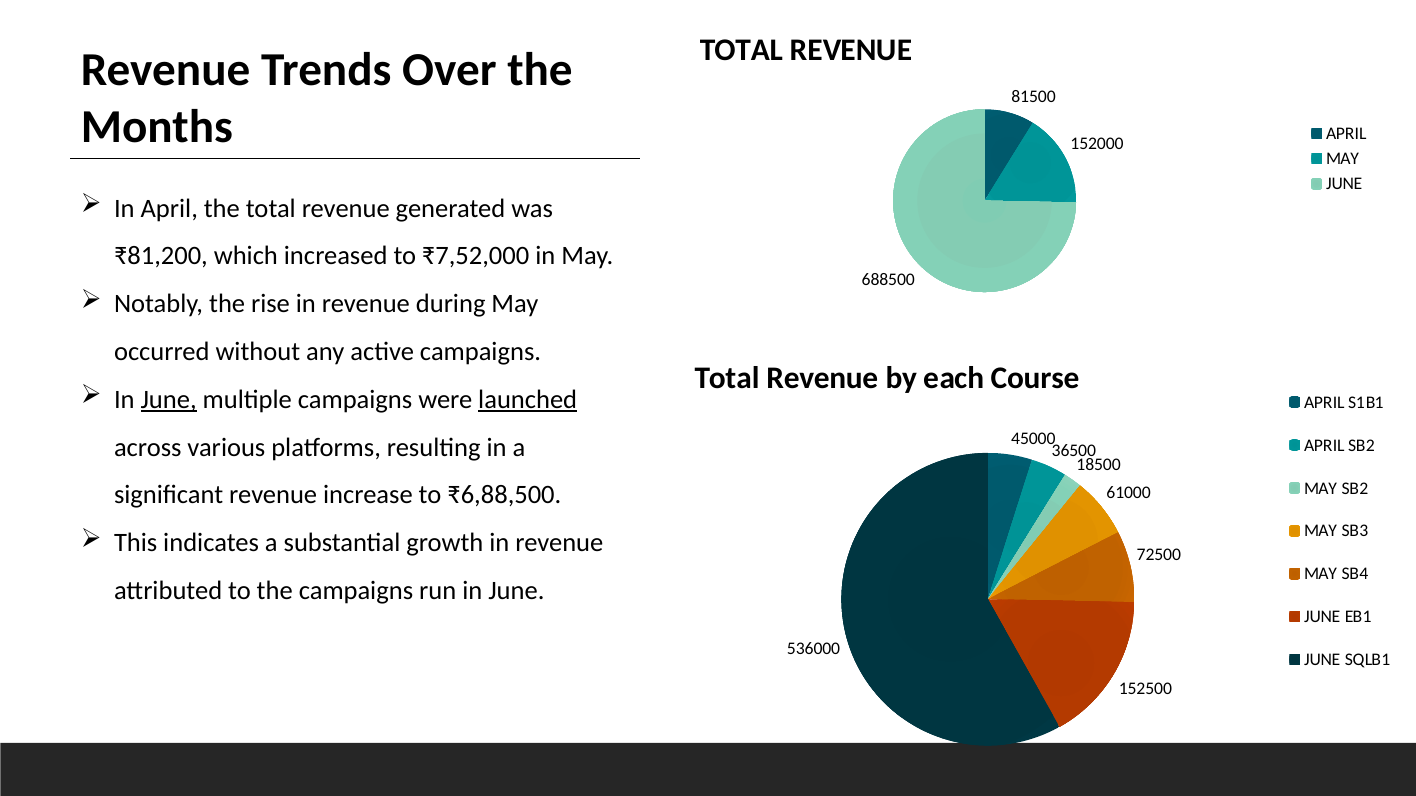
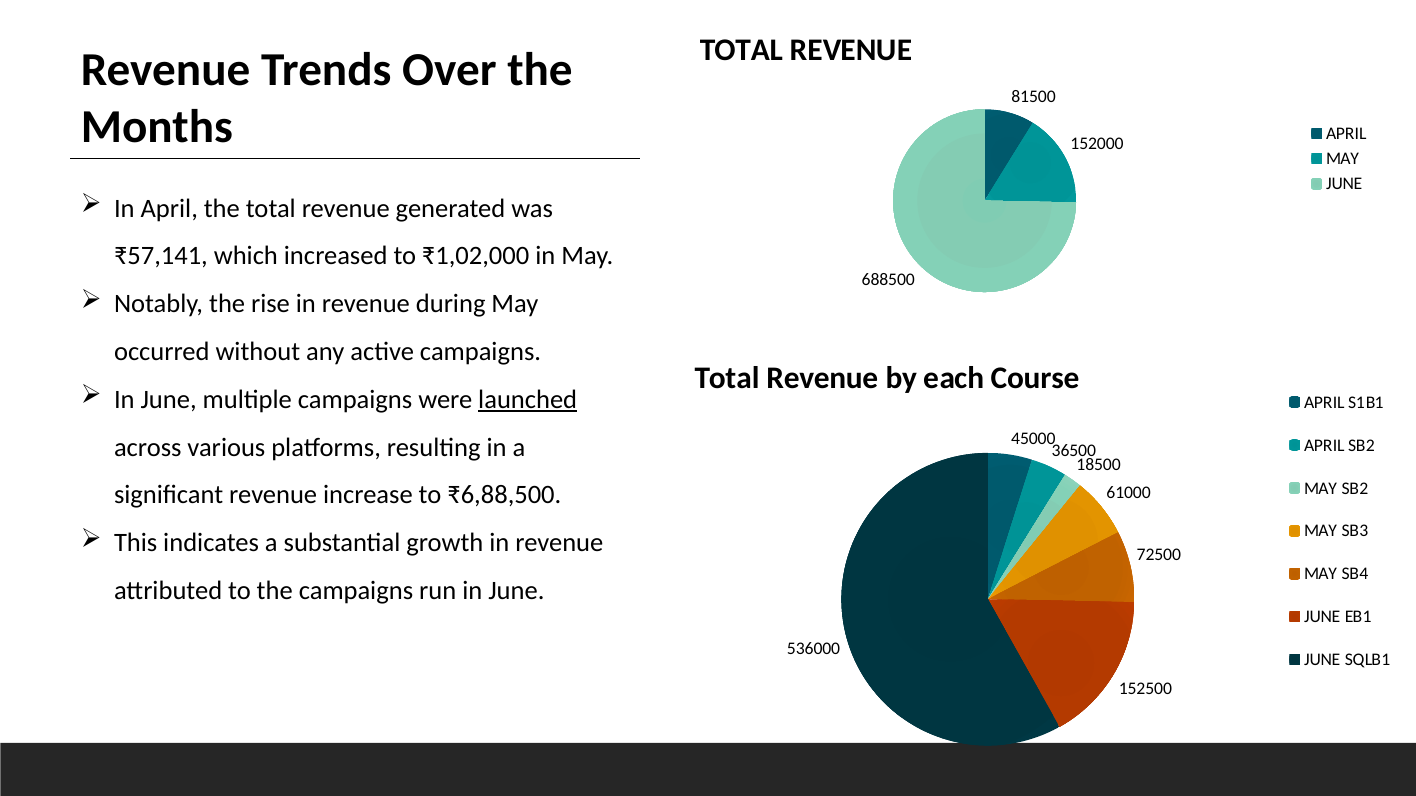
₹81,200: ₹81,200 -> ₹57,141
₹7,52,000: ₹7,52,000 -> ₹1,02,000
June at (169, 400) underline: present -> none
